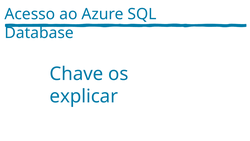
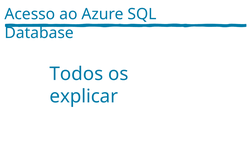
Chave: Chave -> Todos
